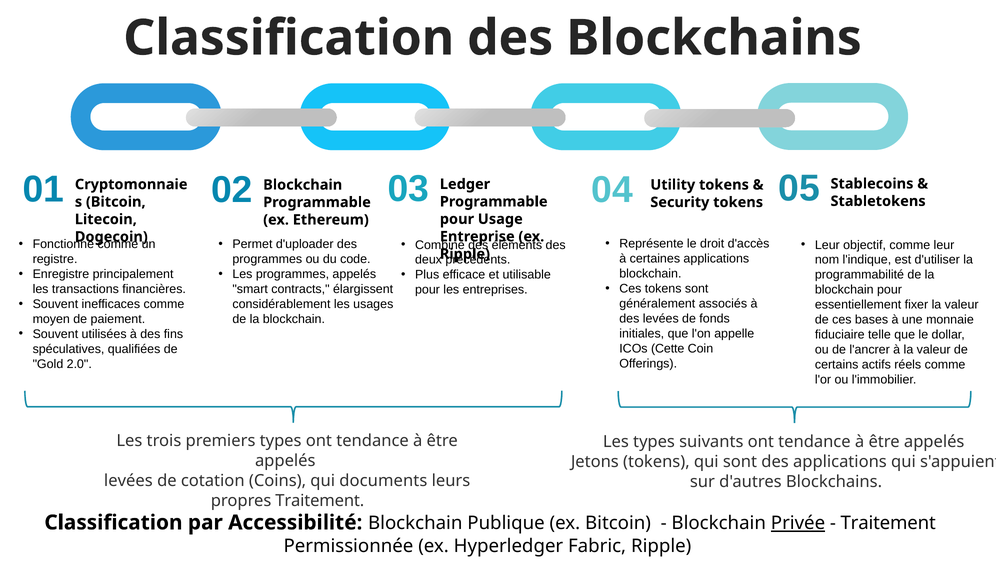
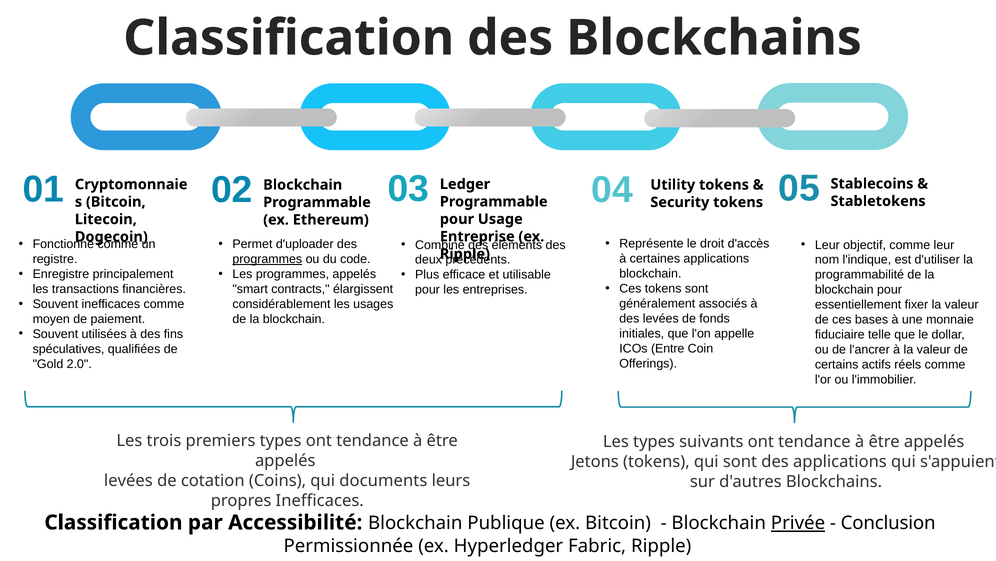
programmes at (267, 259) underline: none -> present
Cette: Cette -> Entre
propres Traitement: Traitement -> Inefficaces
Traitement at (888, 523): Traitement -> Conclusion
